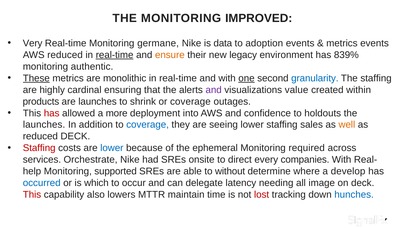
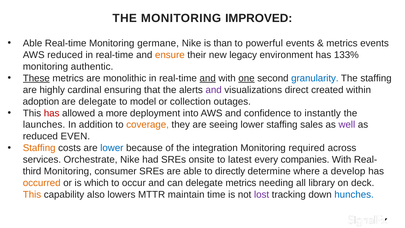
Very at (33, 43): Very -> Able
data: data -> than
adoption: adoption -> powerful
real-time at (115, 55) underline: present -> none
839%: 839% -> 133%
and at (208, 78) underline: none -> present
value: value -> direct
products: products -> adoption
are launches: launches -> delegate
shrink: shrink -> model
or coverage: coverage -> collection
holdouts: holdouts -> instantly
coverage at (148, 125) colour: blue -> orange
well colour: orange -> purple
reduced DECK: DECK -> EVEN
Staffing at (39, 148) colour: red -> orange
ephemeral: ephemeral -> integration
direct: direct -> latest
help: help -> third
supported: supported -> consumer
without: without -> directly
occurred colour: blue -> orange
delegate latency: latency -> metrics
image: image -> library
This at (32, 194) colour: red -> orange
lost colour: red -> purple
